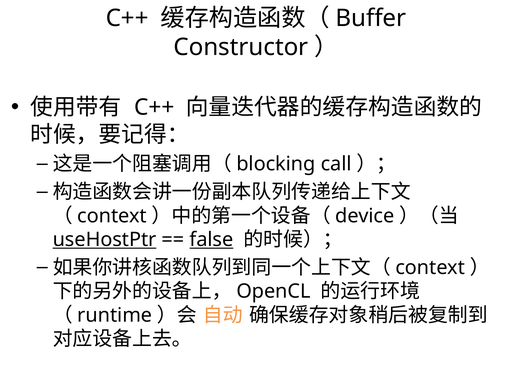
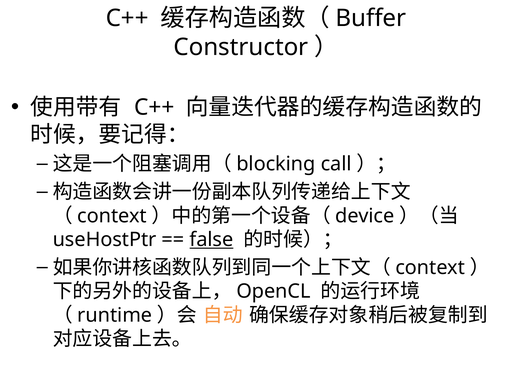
useHostPtr underline: present -> none
